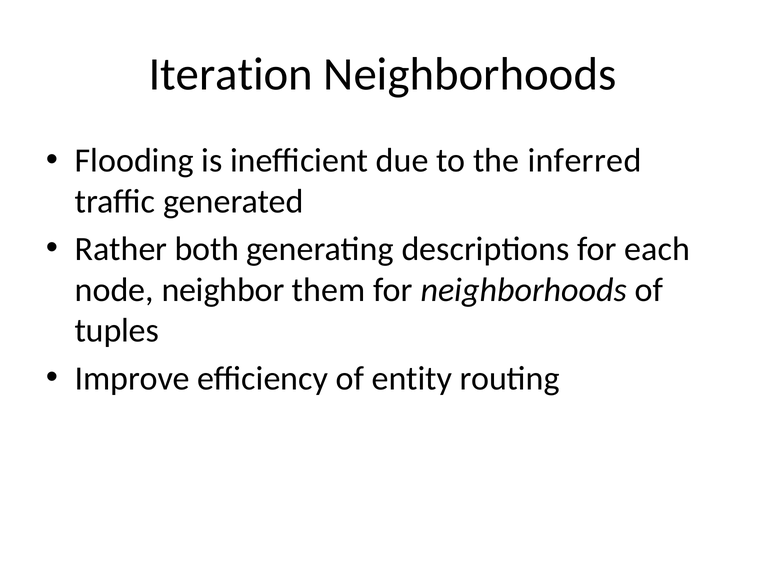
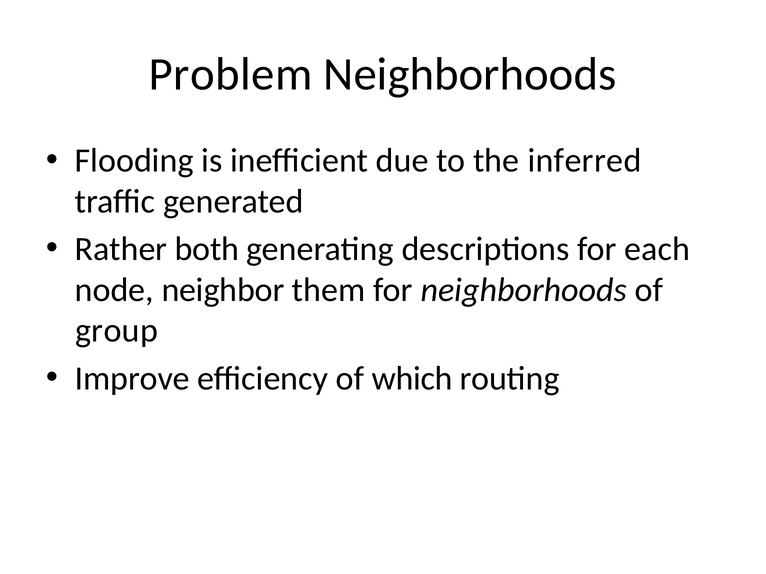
Iteration: Iteration -> Problem
tuples: tuples -> group
entity: entity -> which
